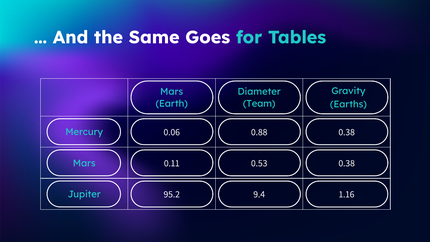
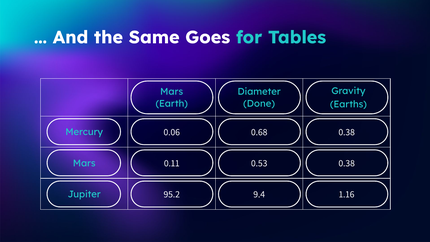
Team: Team -> Done
0.88: 0.88 -> 0.68
